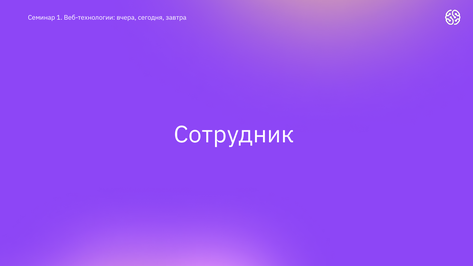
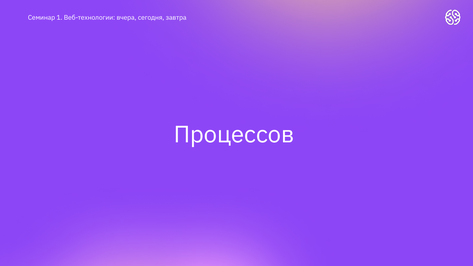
Сотрудник: Сотрудник -> Процессов
